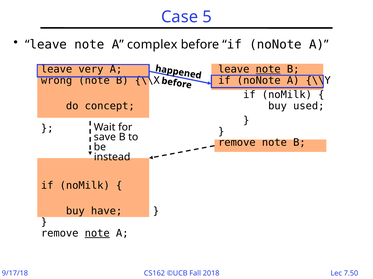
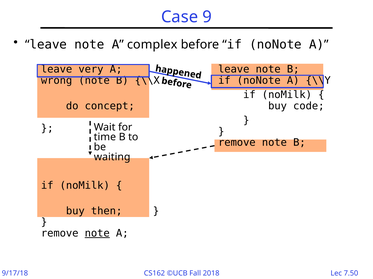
5: 5 -> 9
note at (268, 70) underline: present -> none
used: used -> code
save: save -> time
instead: instead -> waiting
have: have -> then
